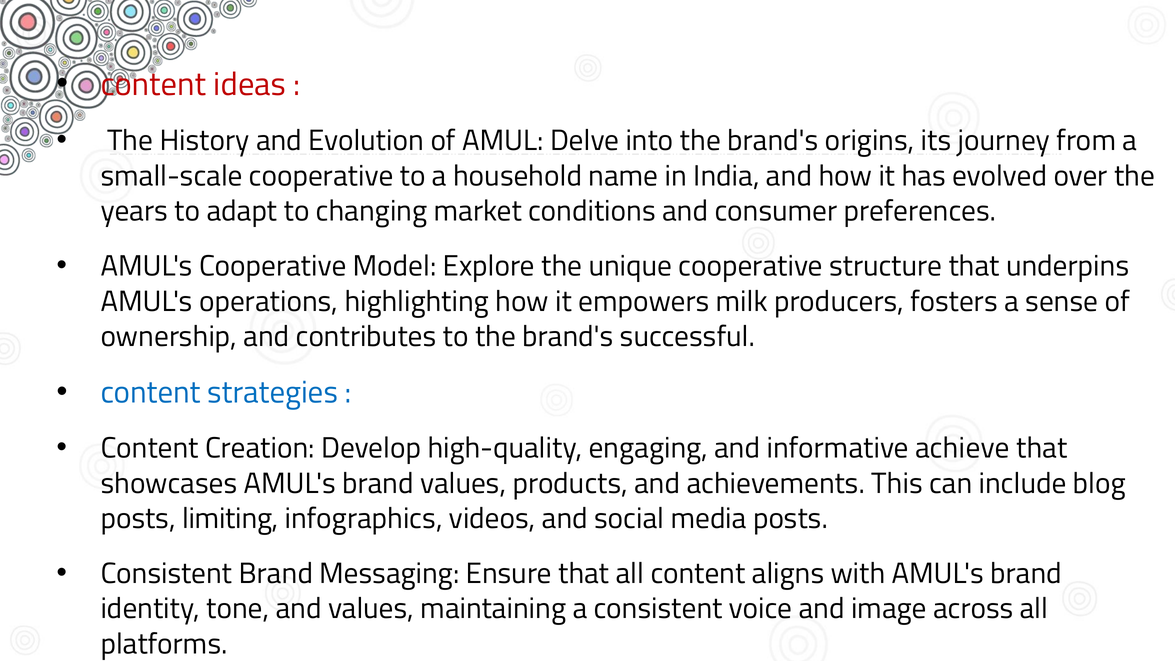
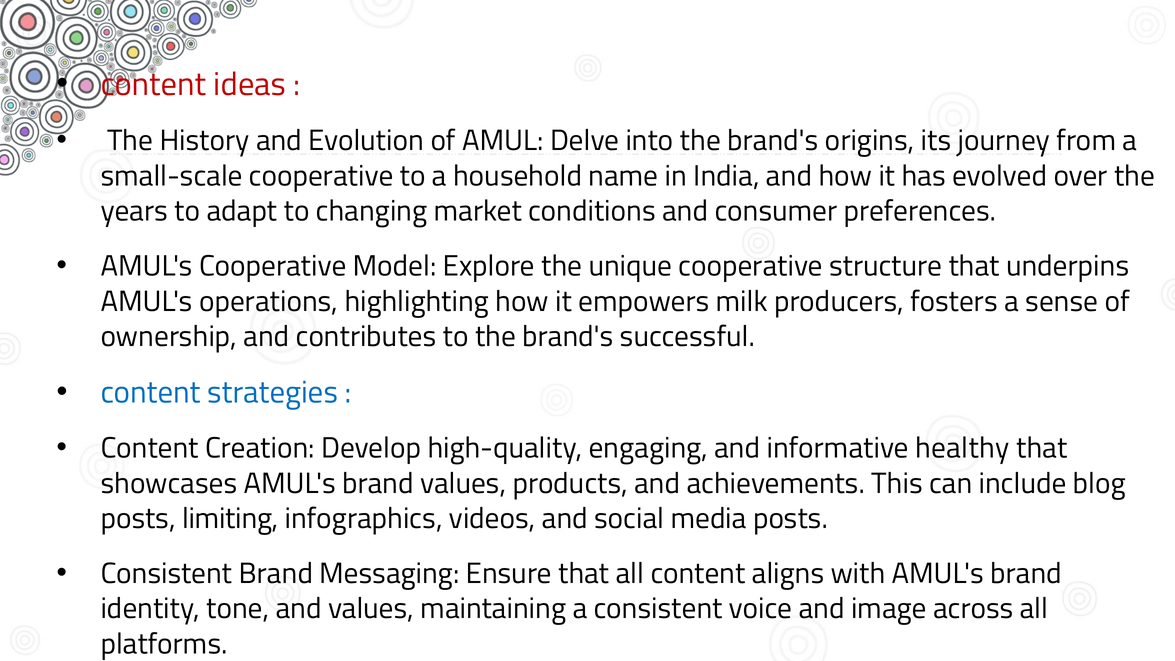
achieve: achieve -> healthy
